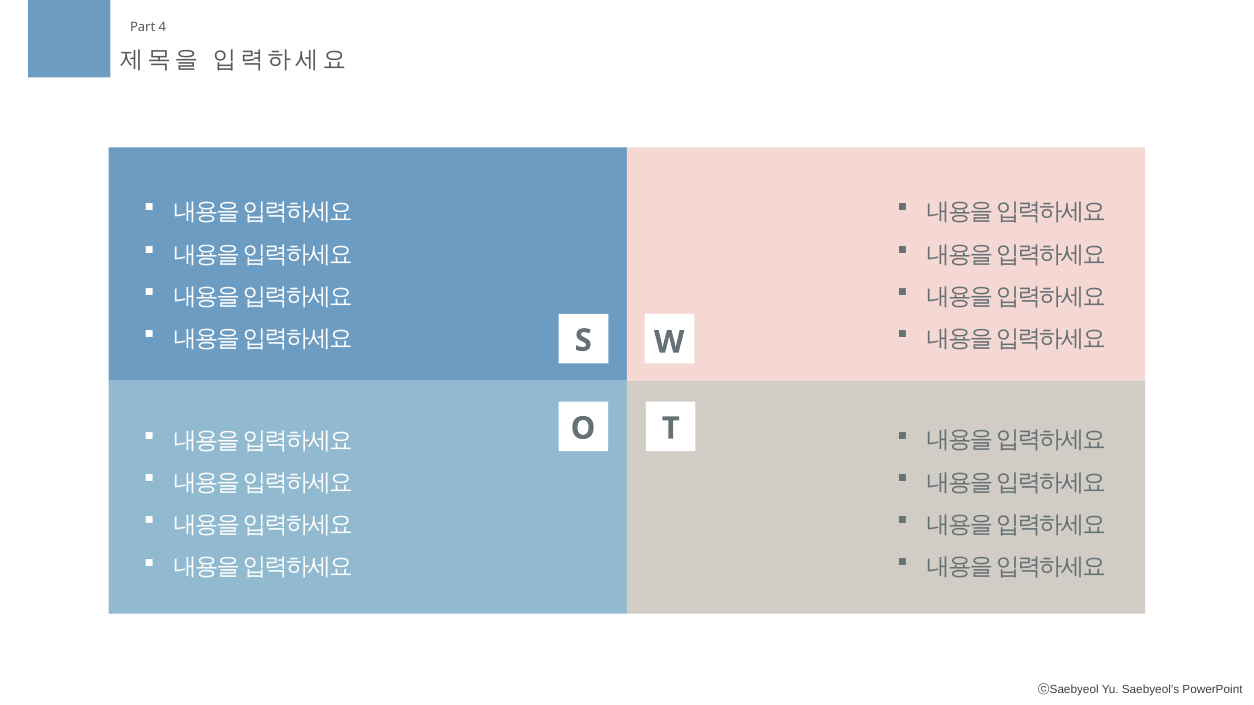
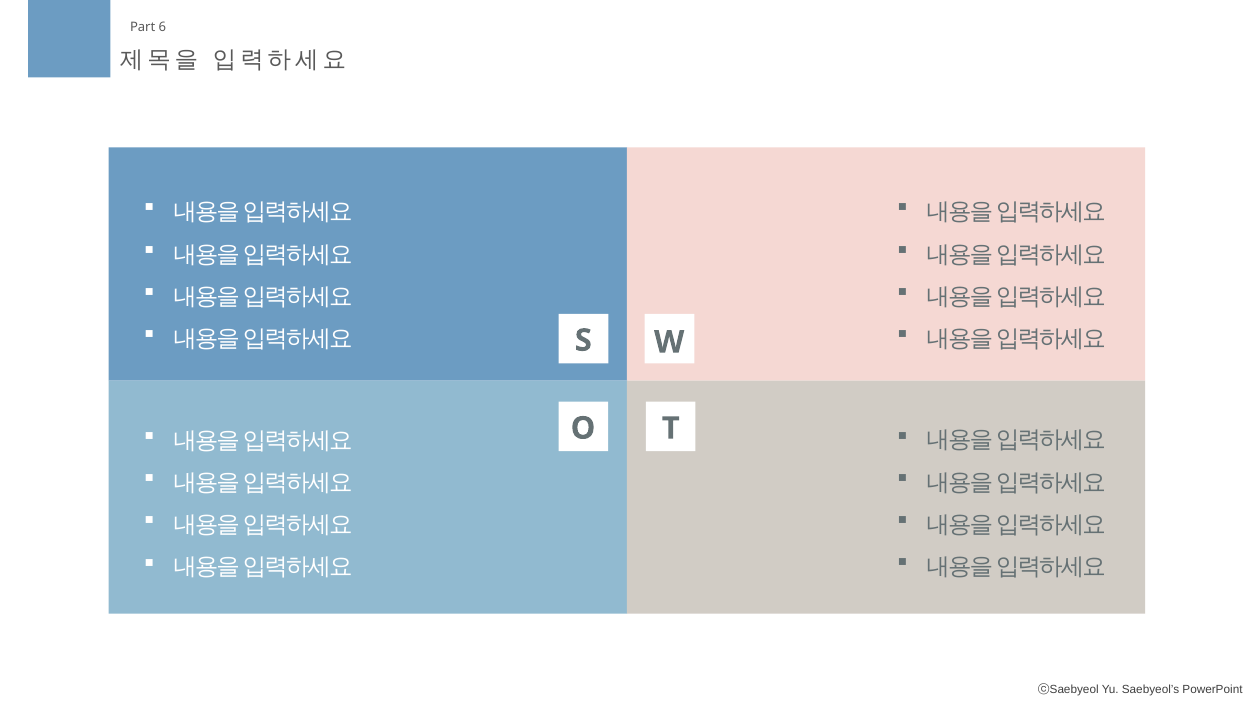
4: 4 -> 6
